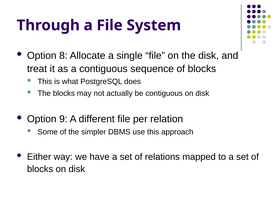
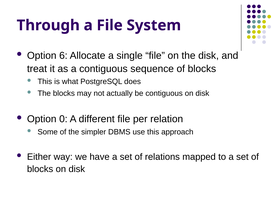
8: 8 -> 6
9: 9 -> 0
